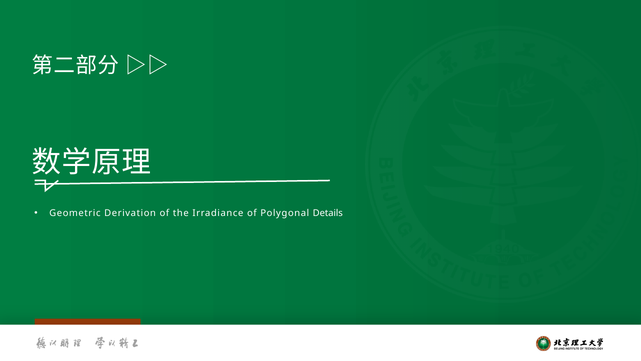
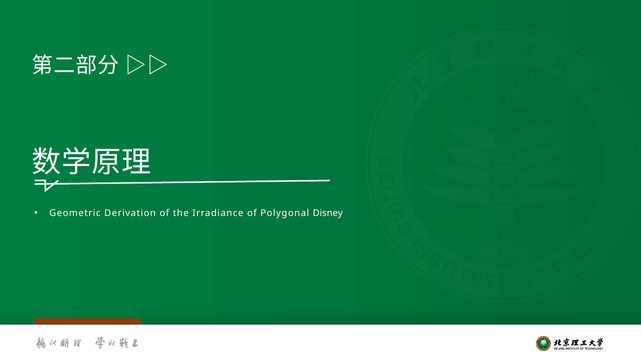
Details: Details -> Disney
